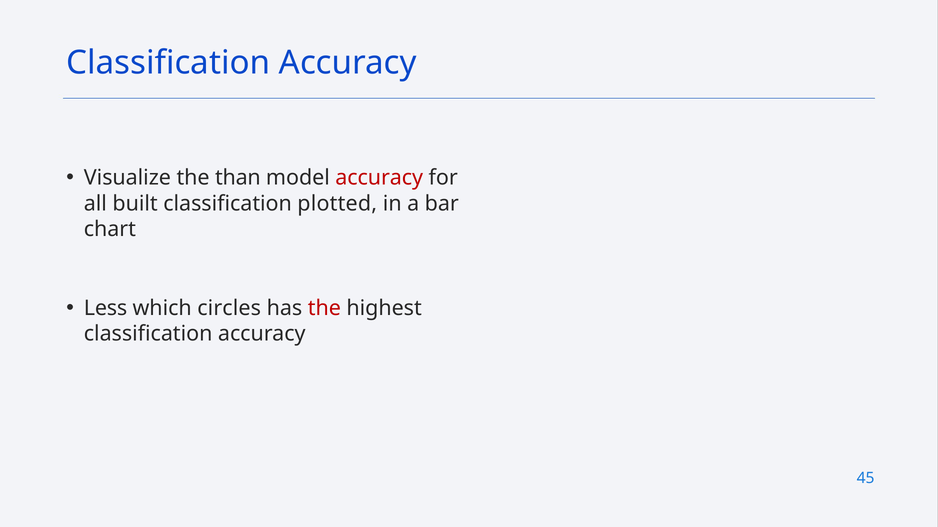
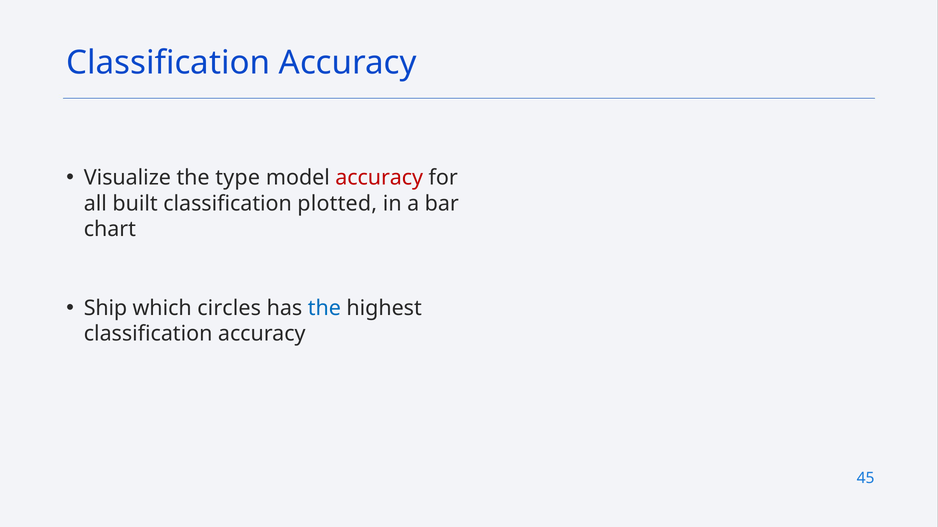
than: than -> type
Less: Less -> Ship
the at (324, 308) colour: red -> blue
